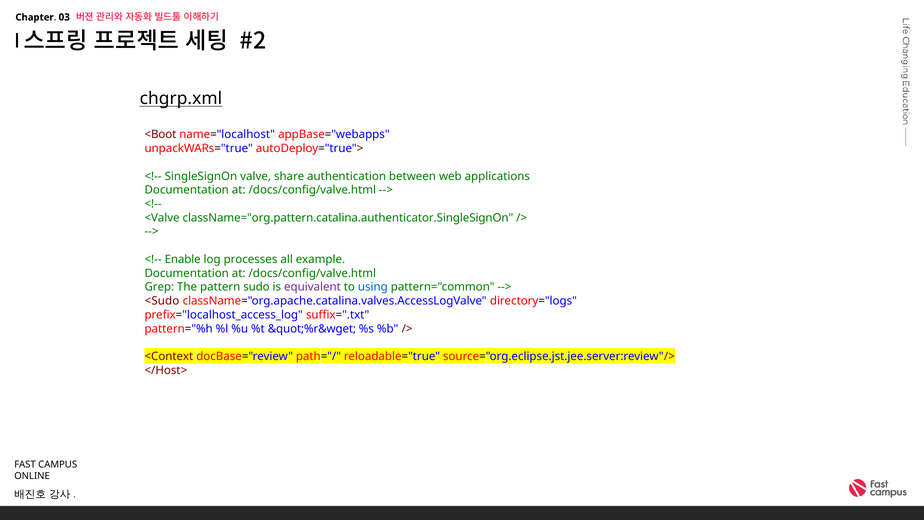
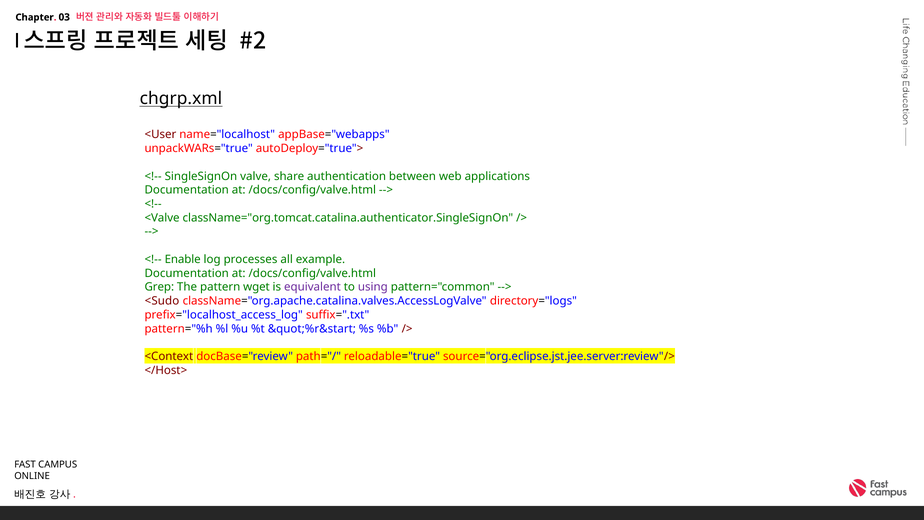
<Boot: <Boot -> <User
className="org.pattern.catalina.authenticator.SingleSignOn: className="org.pattern.catalina.authenticator.SingleSignOn -> className="org.tomcat.catalina.authenticator.SingleSignOn
sudo: sudo -> wget
using colour: blue -> purple
&quot;%r&wget: &quot;%r&wget -> &quot;%r&start
